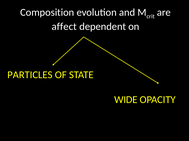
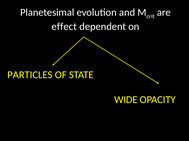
Composition: Composition -> Planetesimal
affect: affect -> effect
